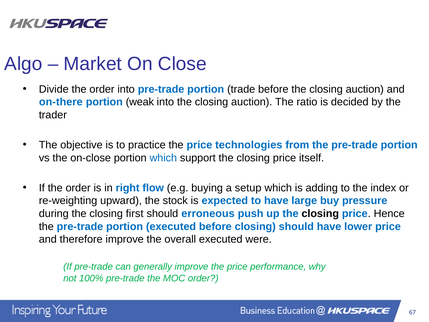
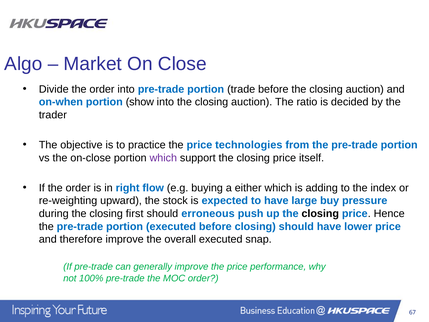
on-there: on-there -> on-when
weak: weak -> show
which at (163, 158) colour: blue -> purple
setup: setup -> either
were: were -> snap
